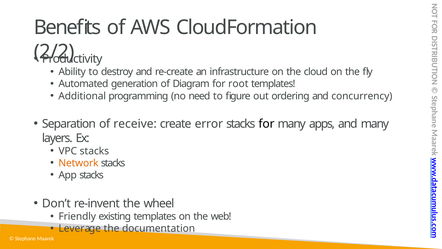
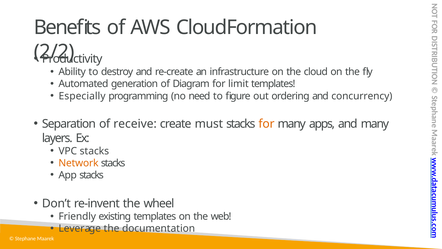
root: root -> limit
Additional: Additional -> Especially
error: error -> must
for at (267, 124) colour: black -> orange
